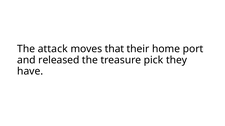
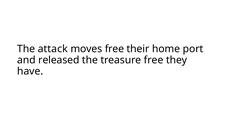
moves that: that -> free
treasure pick: pick -> free
